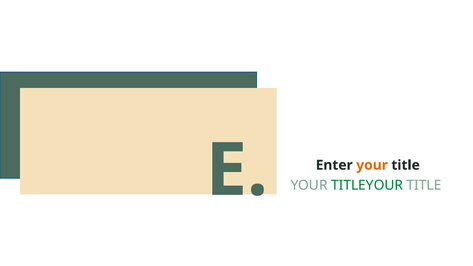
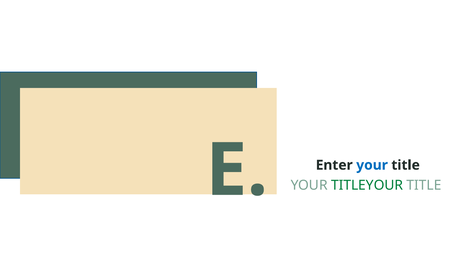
your at (372, 165) colour: orange -> blue
